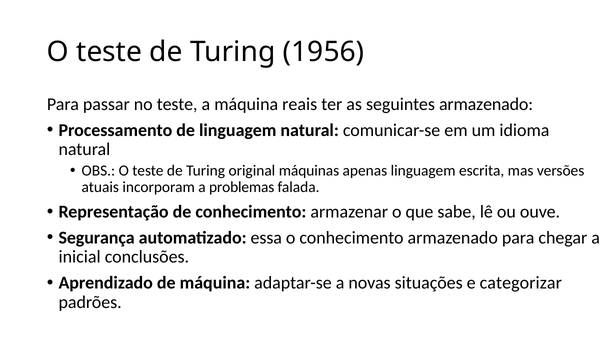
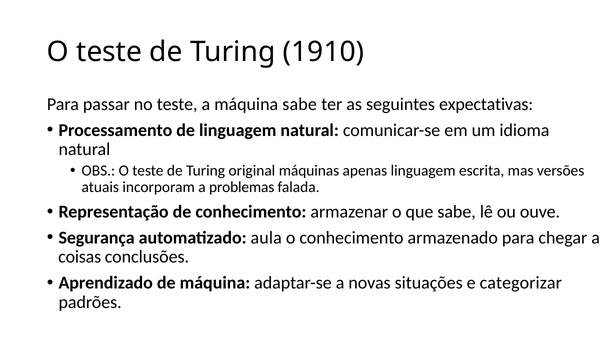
1956: 1956 -> 1910
máquina reais: reais -> sabe
seguintes armazenado: armazenado -> expectativas
essa: essa -> aula
inicial: inicial -> coisas
